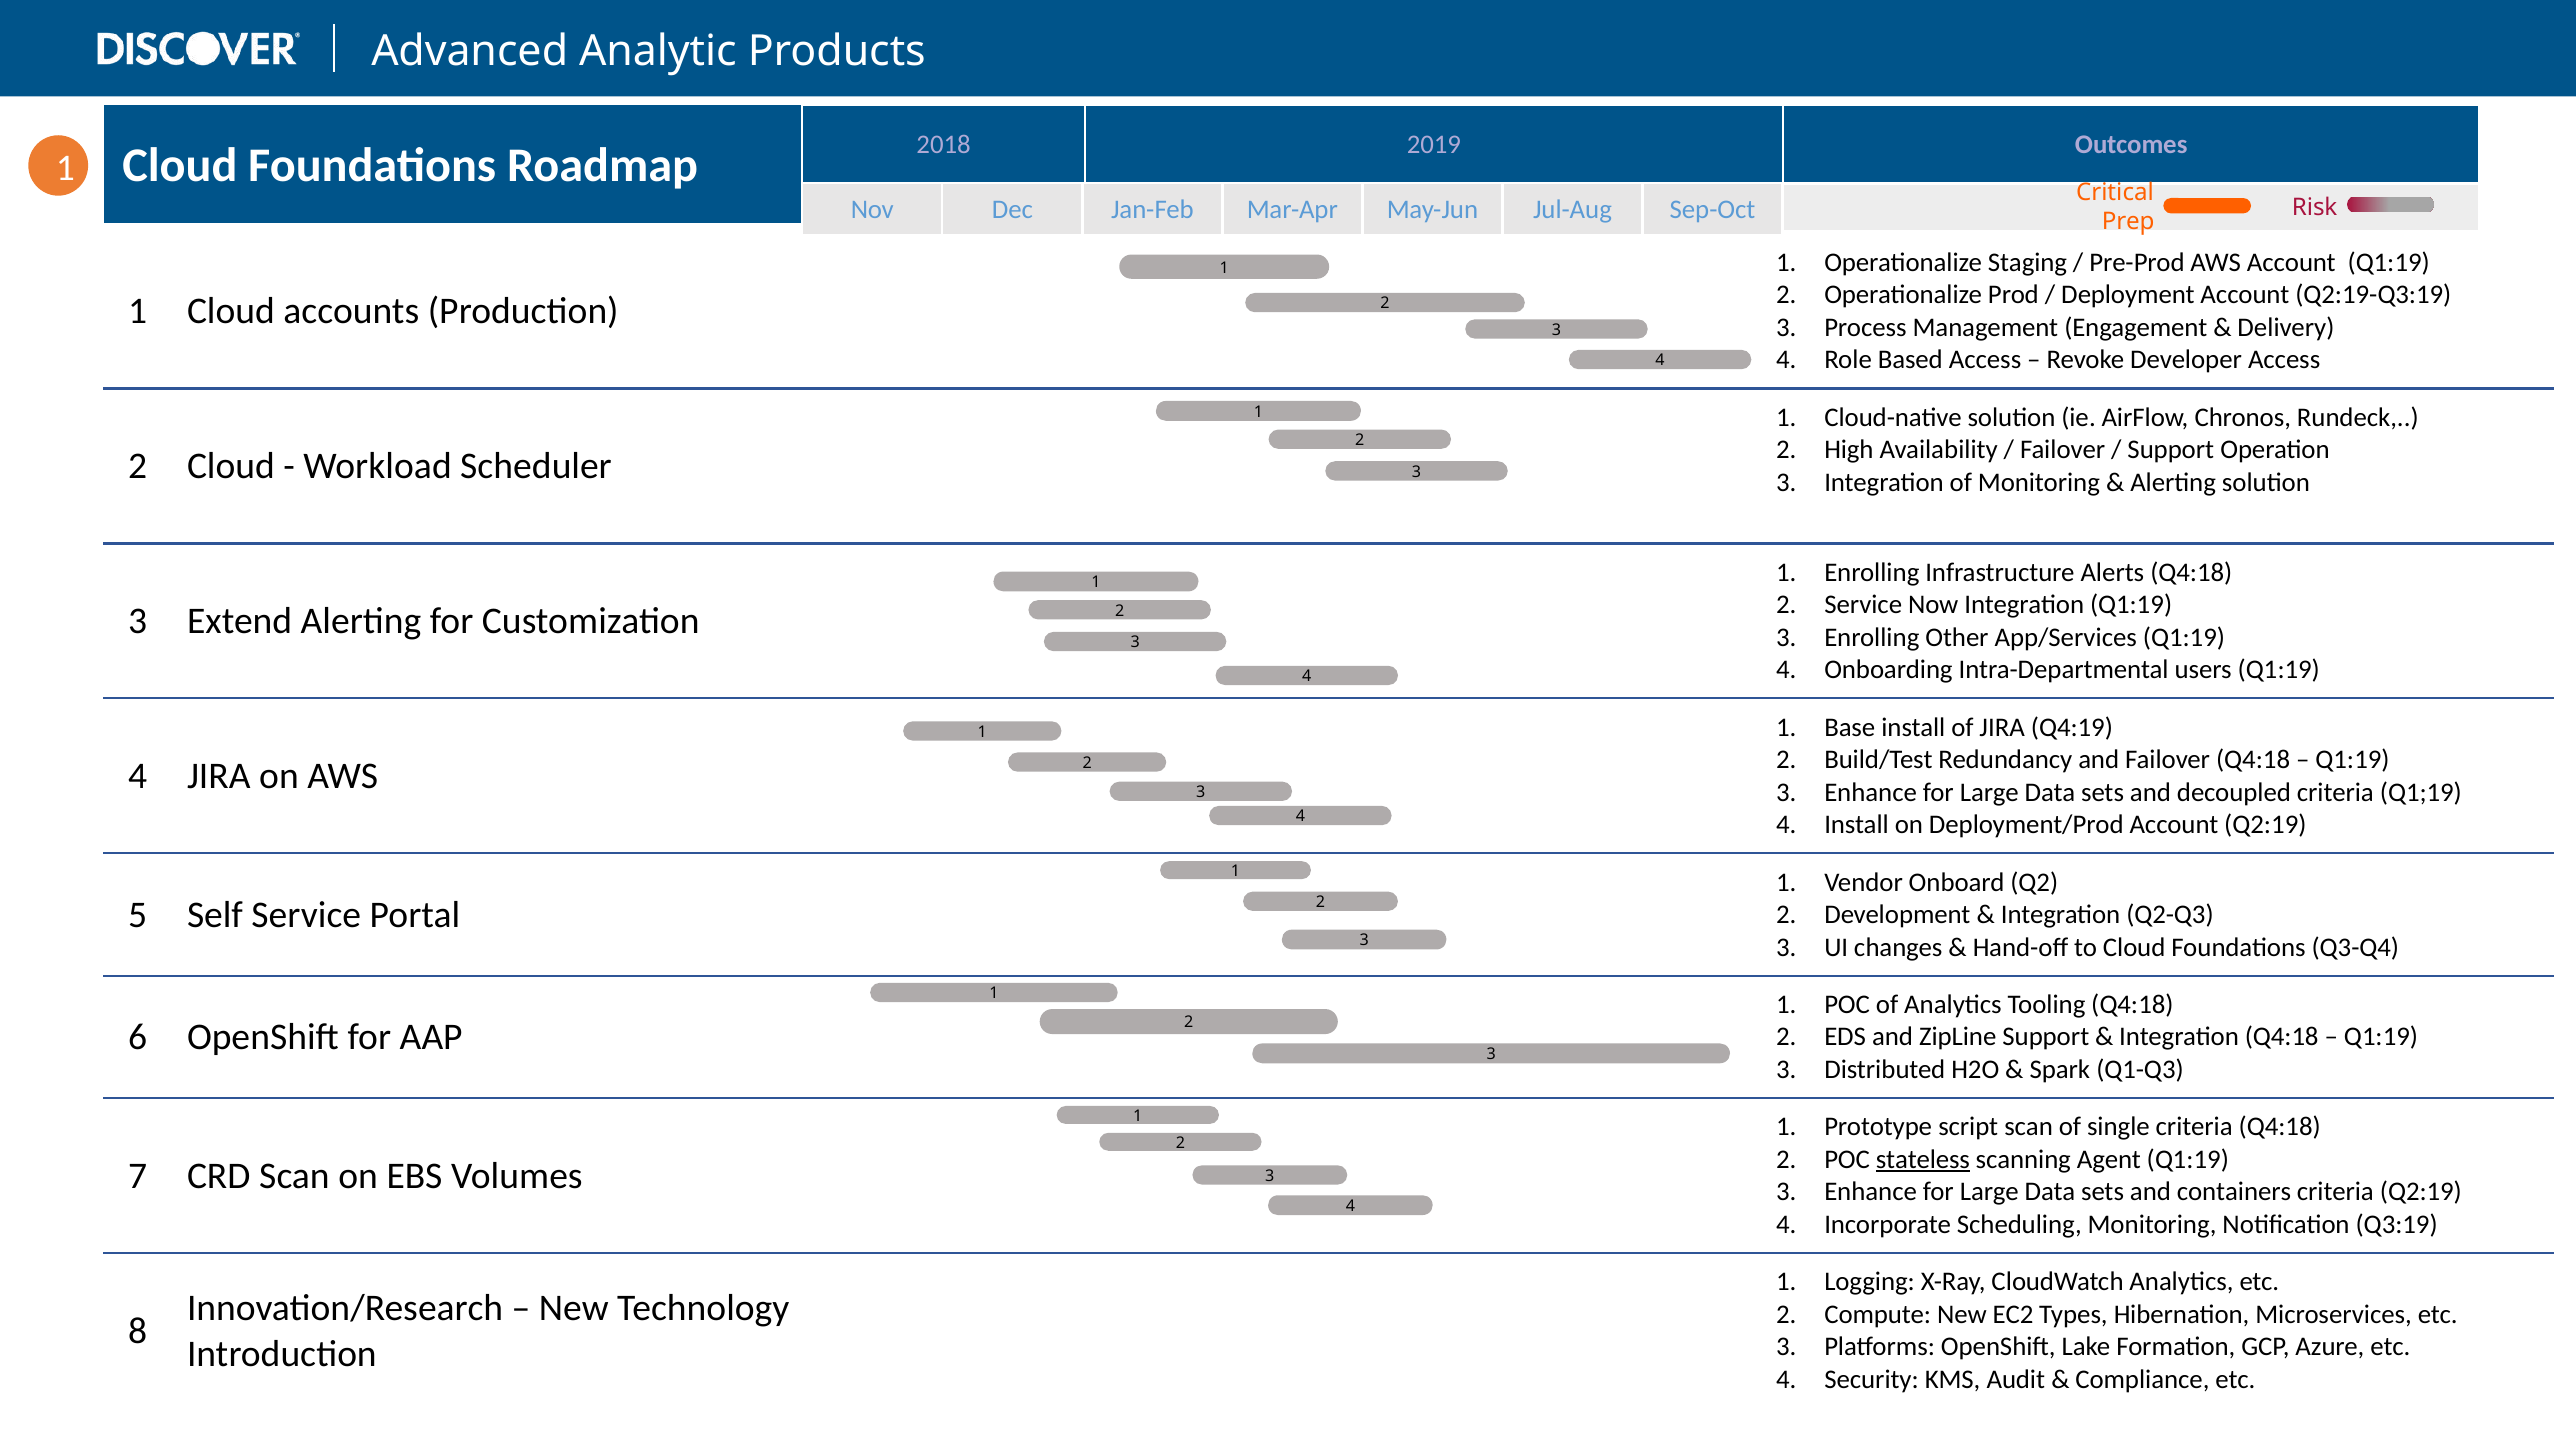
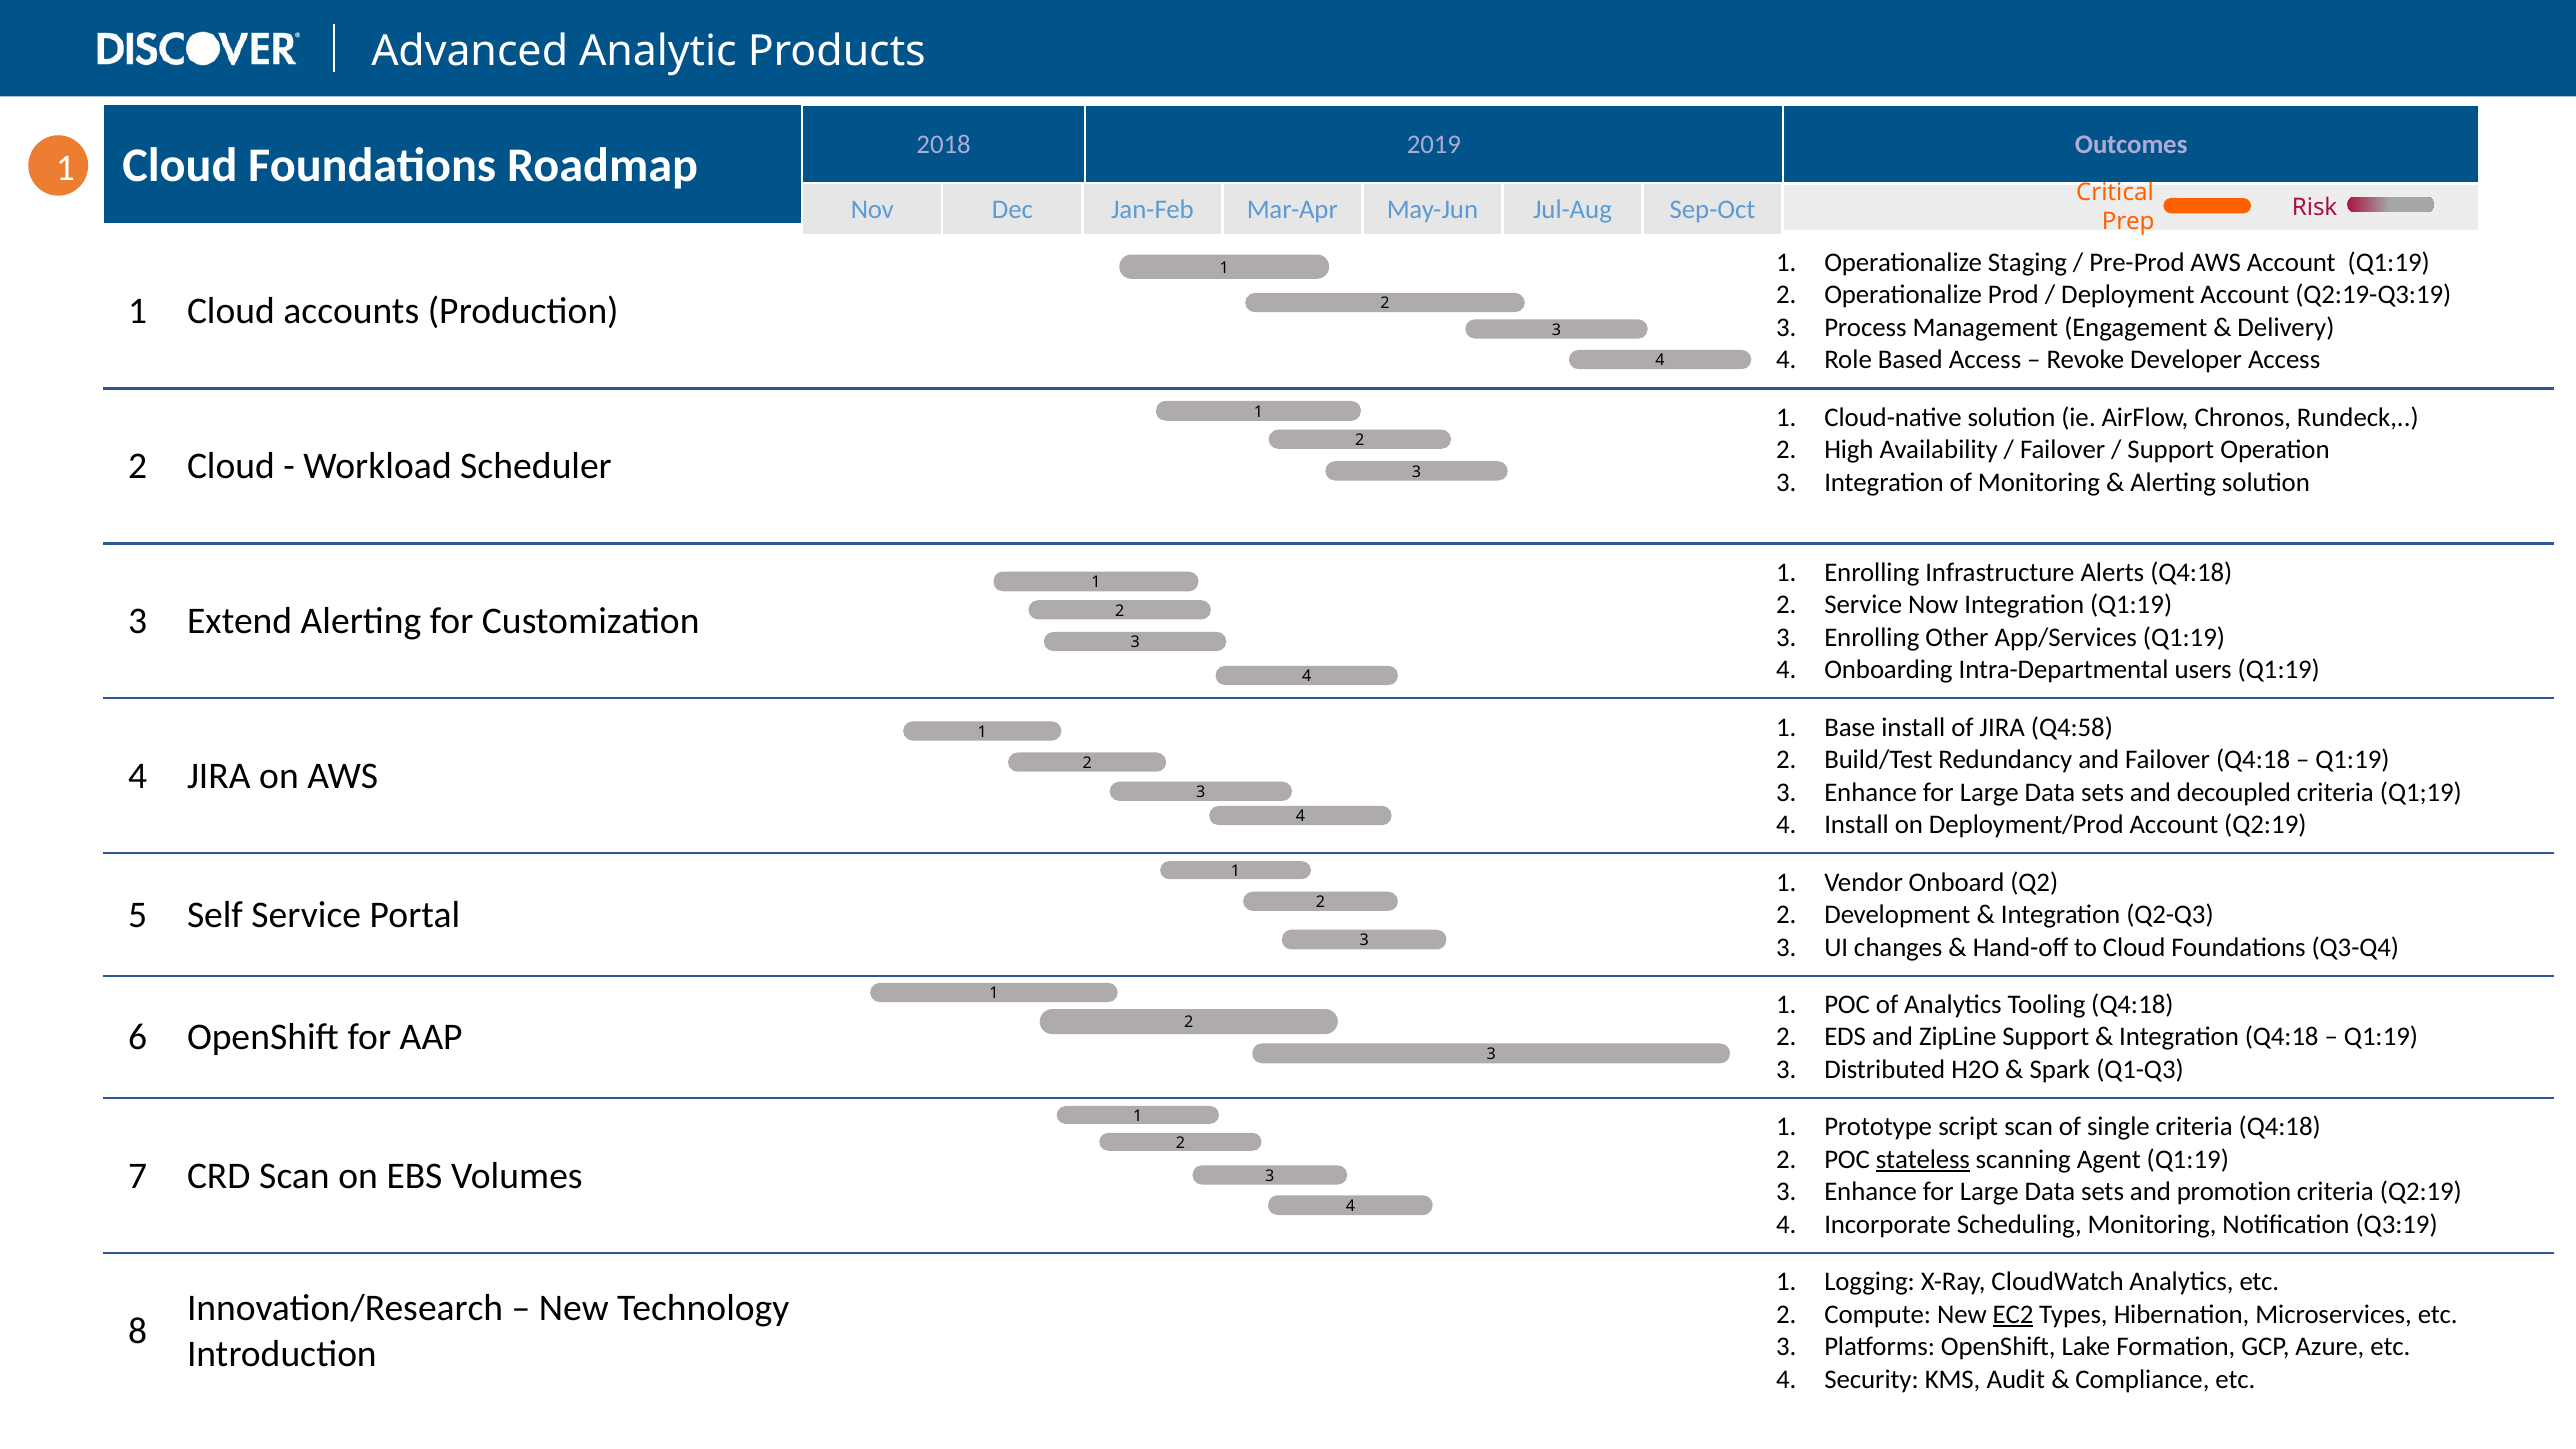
Q4:19: Q4:19 -> Q4:58
containers: containers -> promotion
EC2 underline: none -> present
